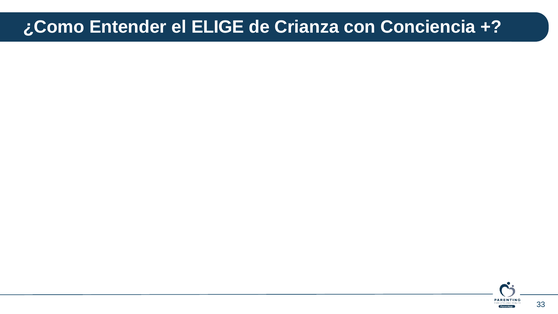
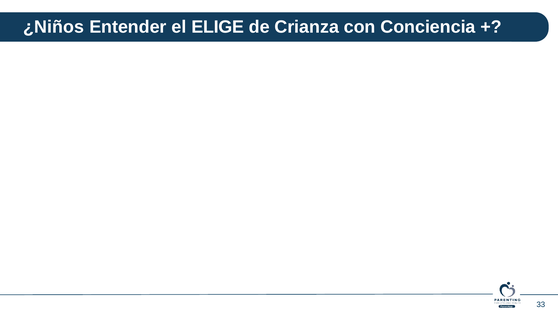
¿Como: ¿Como -> ¿Niños
